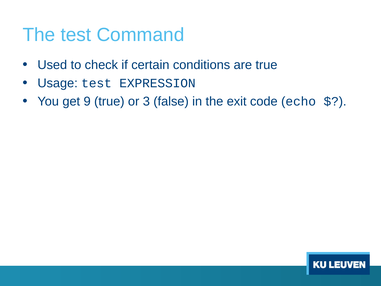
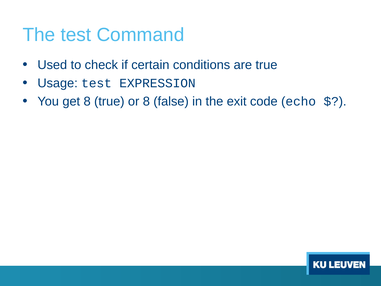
get 9: 9 -> 8
or 3: 3 -> 8
